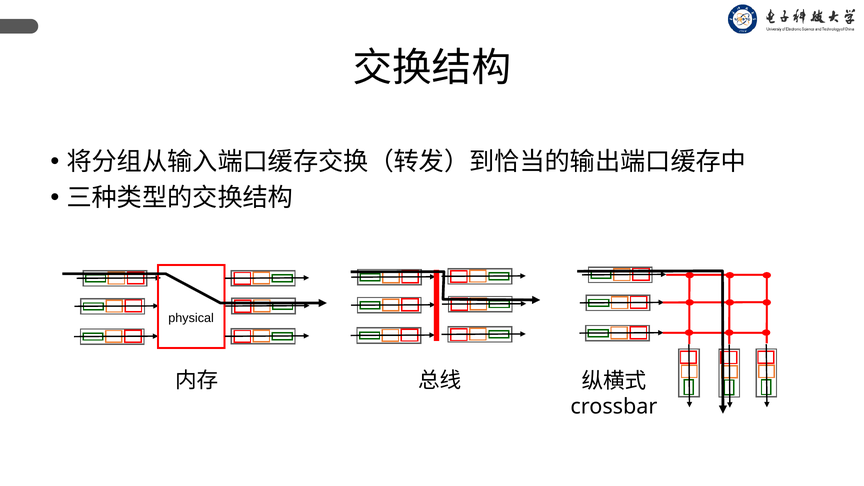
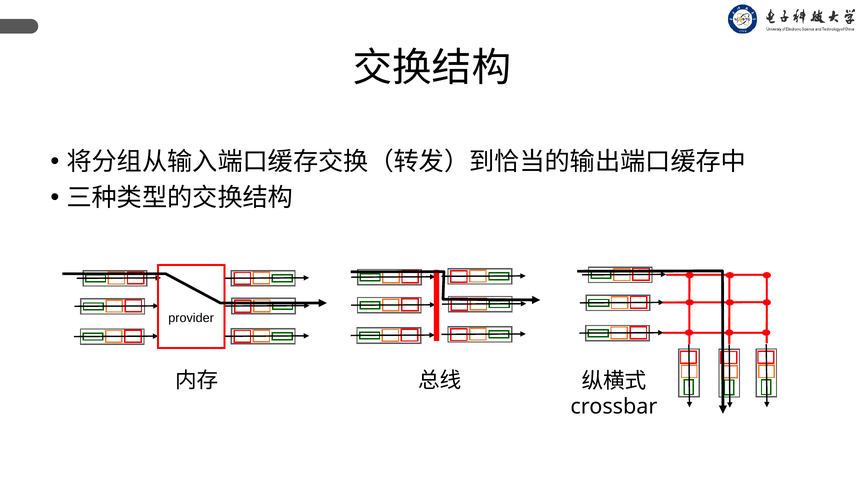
physical: physical -> provider
